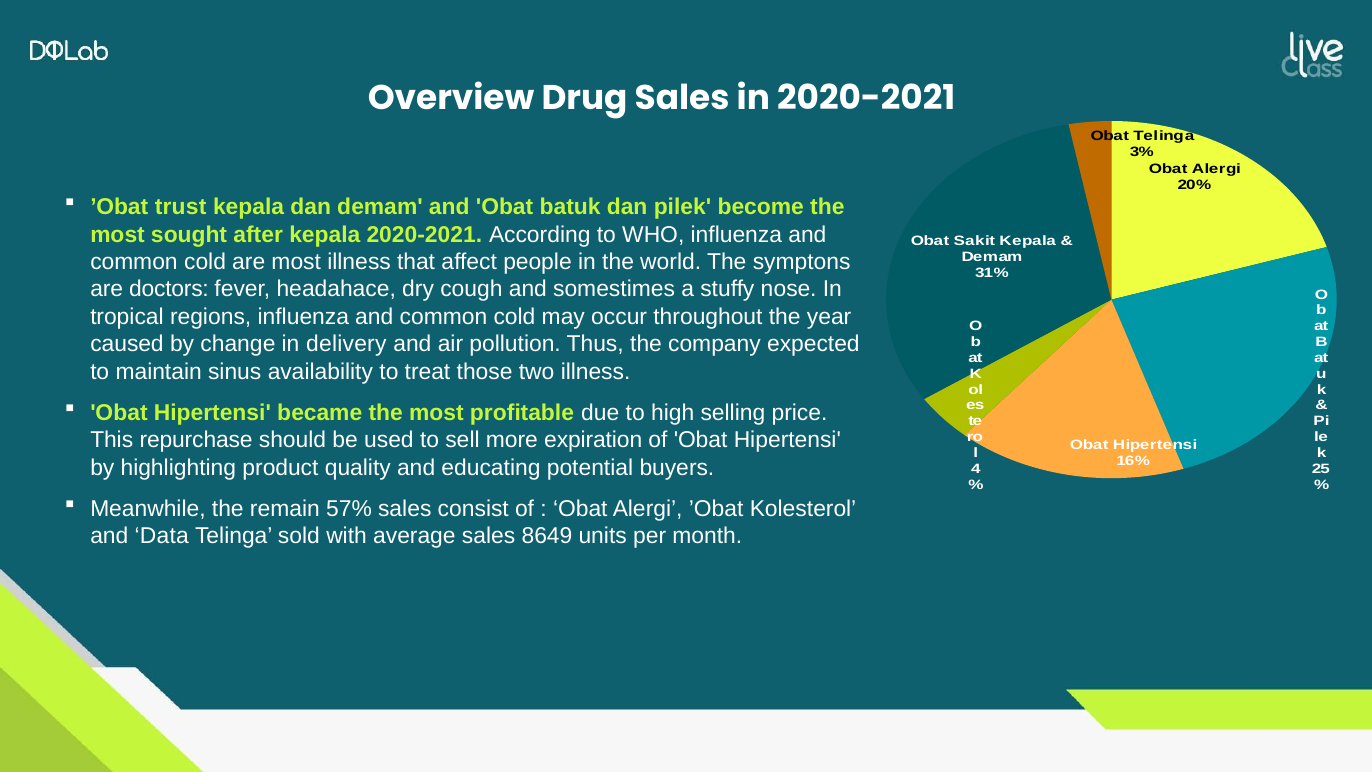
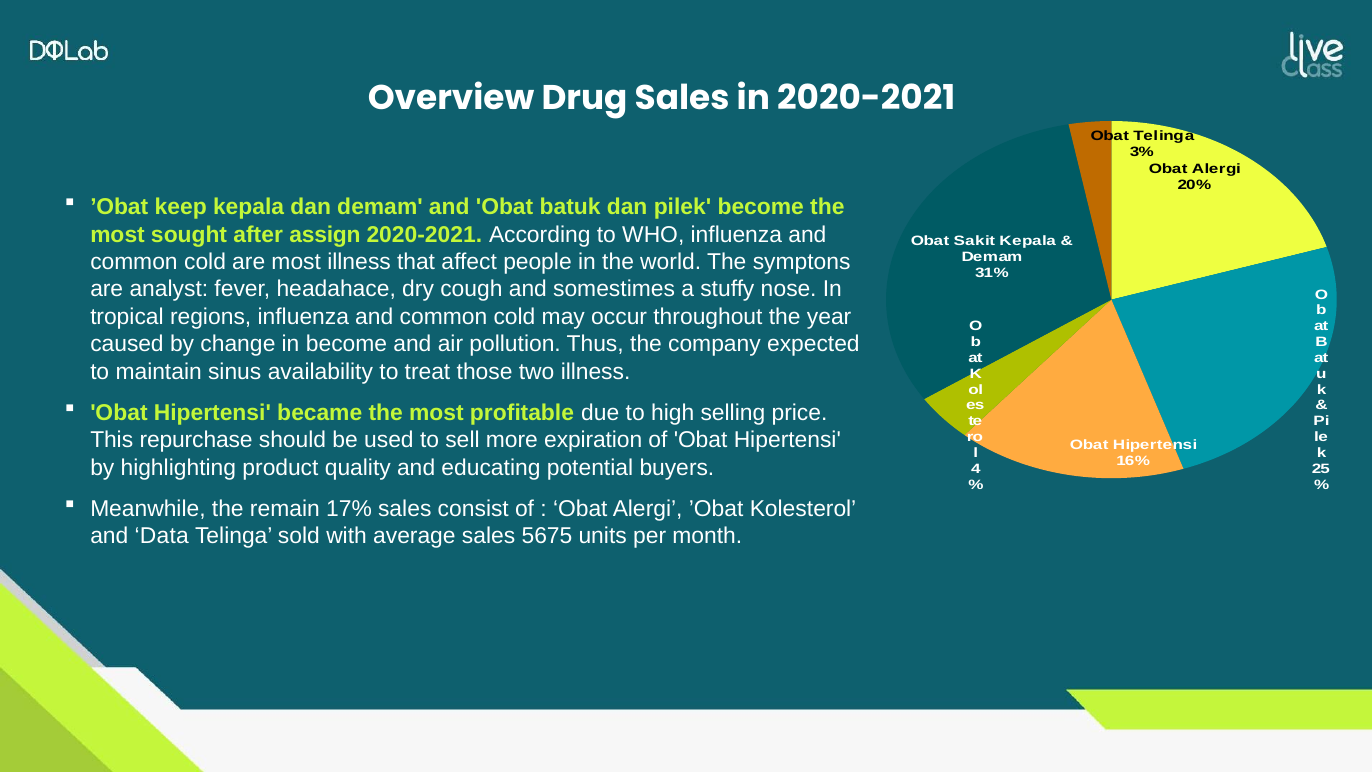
trust: trust -> keep
after kepala: kepala -> assign
doctors: doctors -> analyst
in delivery: delivery -> become
57%: 57% -> 17%
8649: 8649 -> 5675
